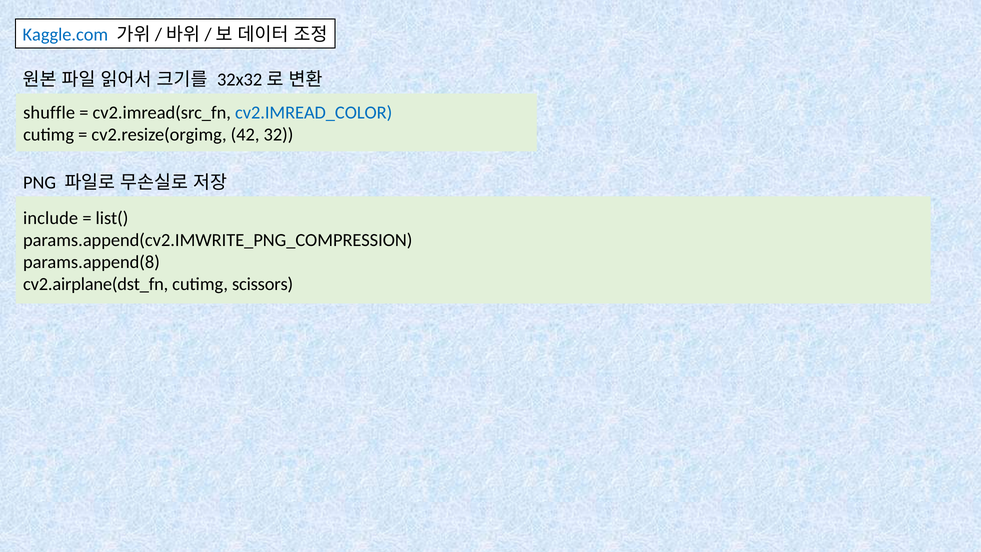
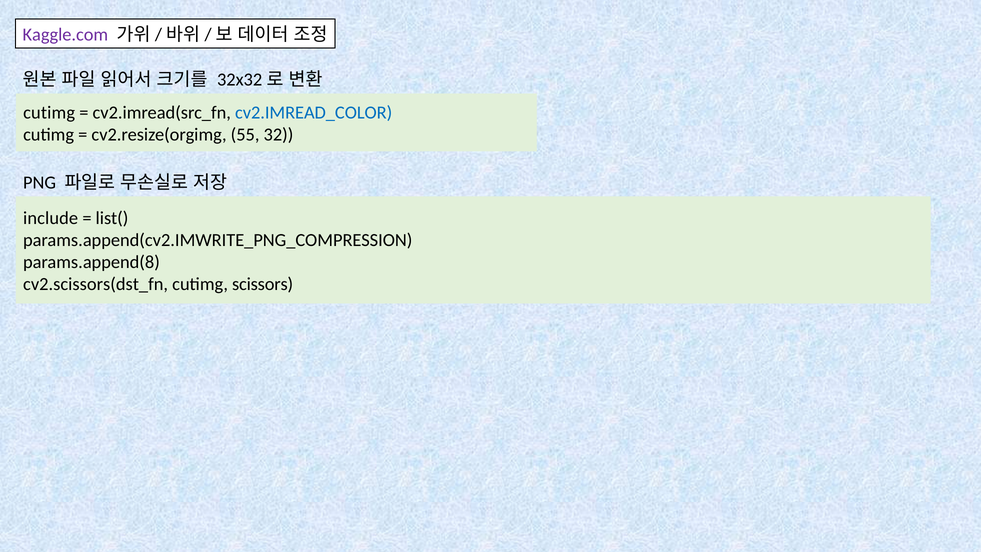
Kaggle.com colour: blue -> purple
shuffle at (49, 113): shuffle -> cutimg
42: 42 -> 55
cv2.airplane(dst_fn: cv2.airplane(dst_fn -> cv2.scissors(dst_fn
